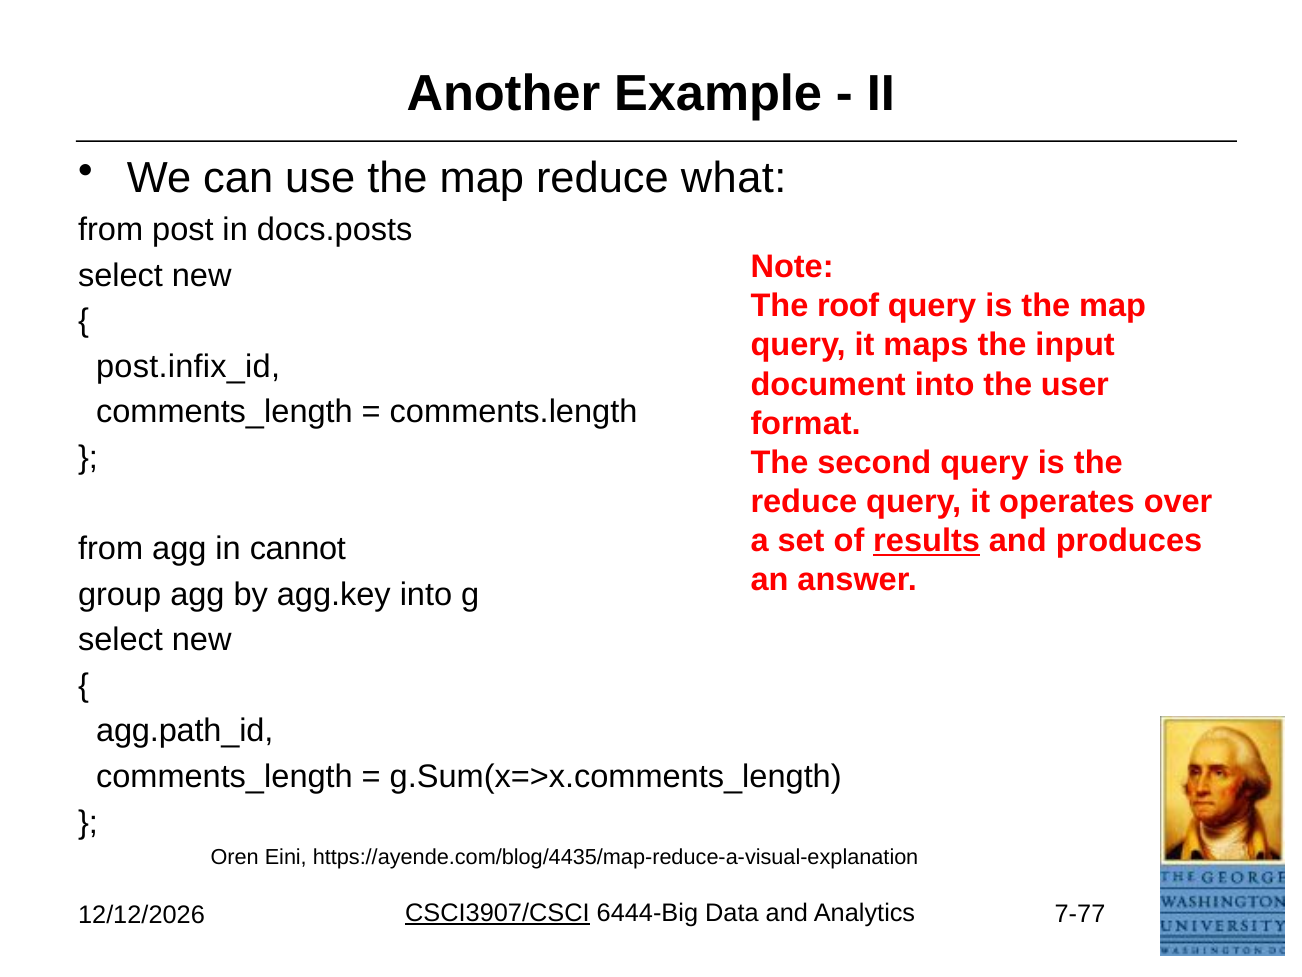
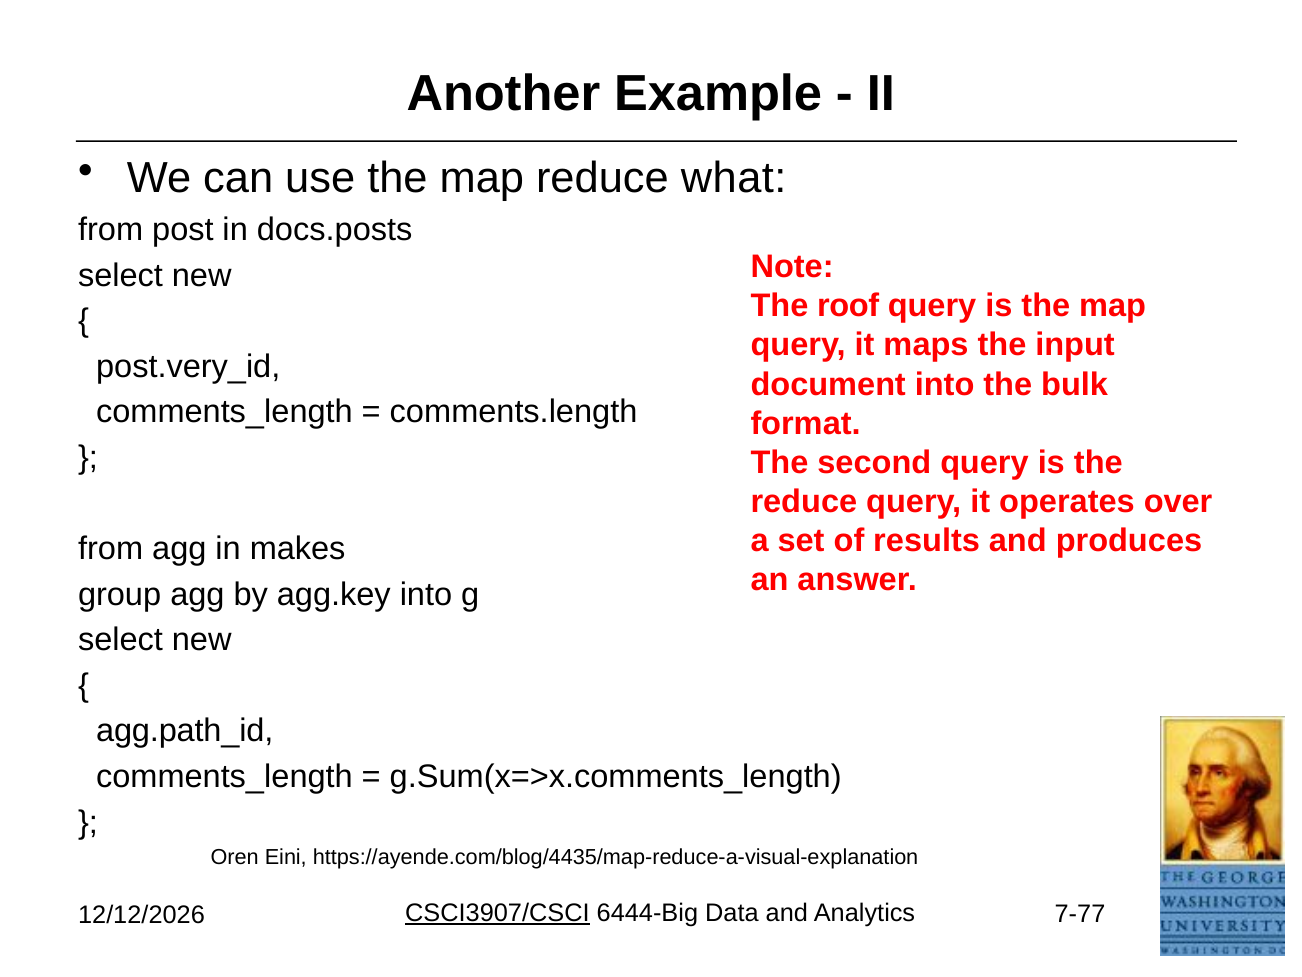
post.infix_id: post.infix_id -> post.very_id
user: user -> bulk
results underline: present -> none
cannot: cannot -> makes
